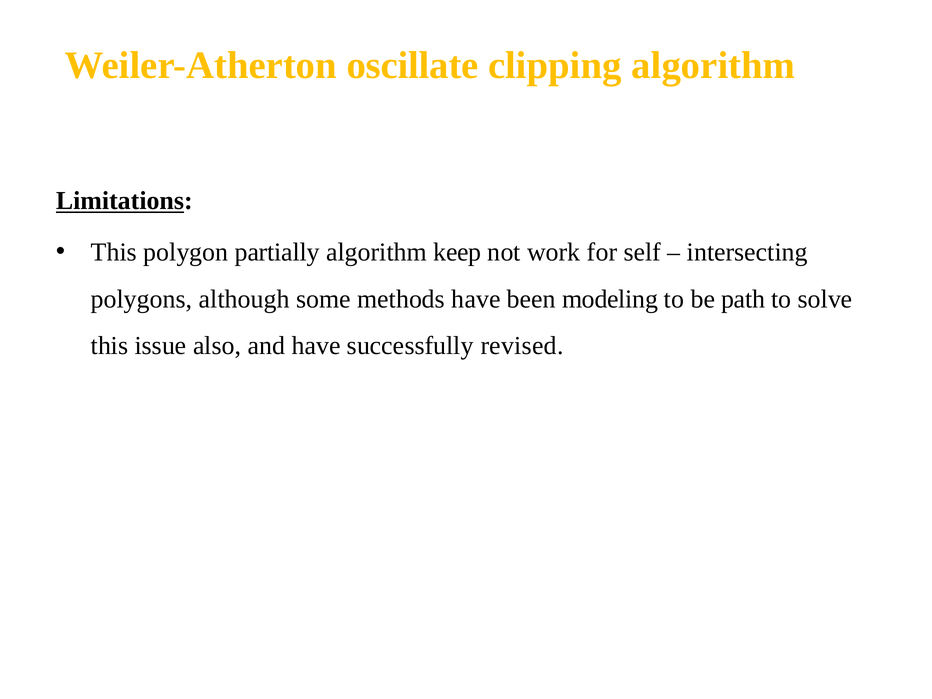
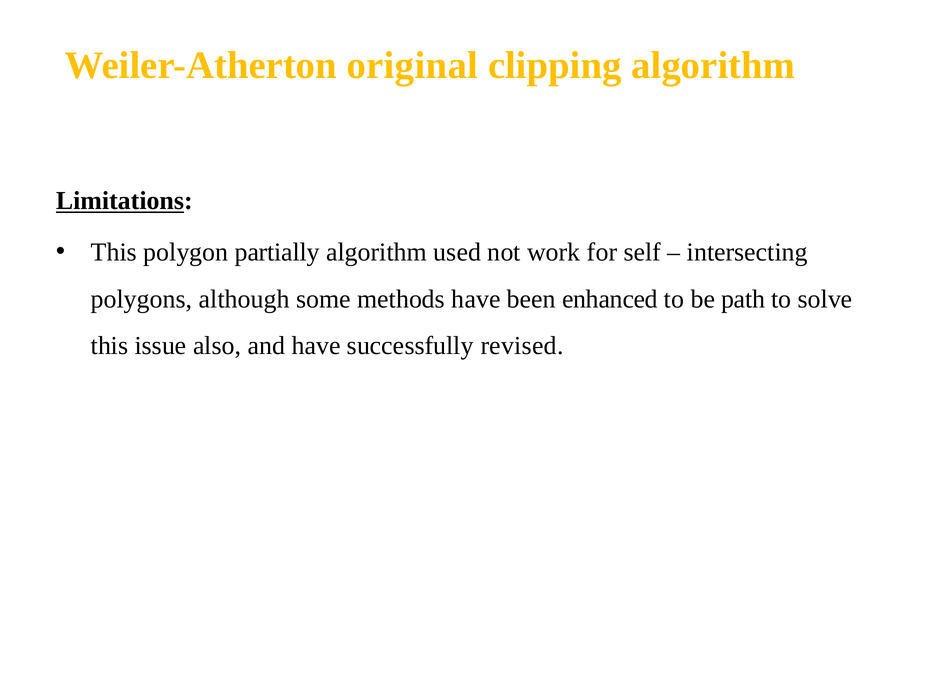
oscillate: oscillate -> original
keep: keep -> used
modeling: modeling -> enhanced
